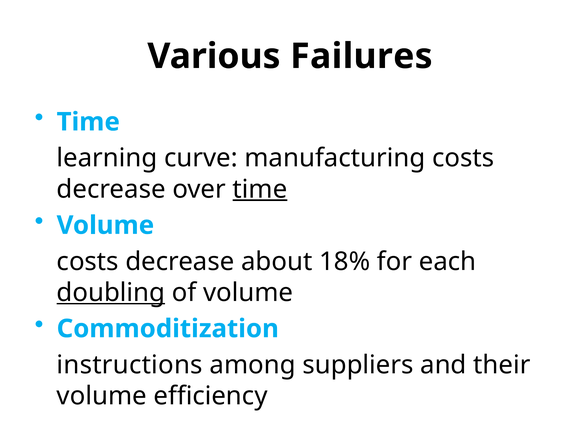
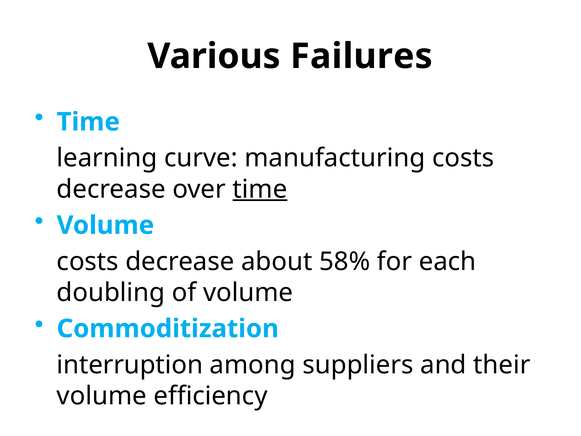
18%: 18% -> 58%
doubling underline: present -> none
instructions: instructions -> interruption
